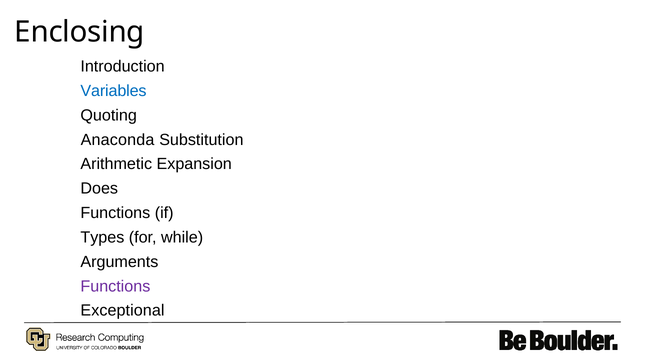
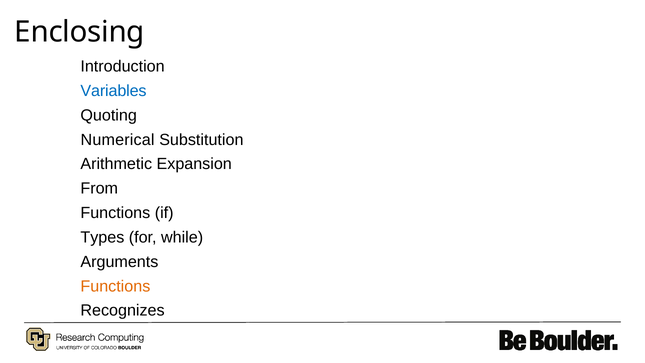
Anaconda: Anaconda -> Numerical
Does: Does -> From
Functions at (115, 286) colour: purple -> orange
Exceptional: Exceptional -> Recognizes
